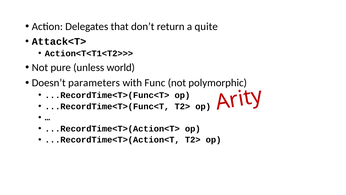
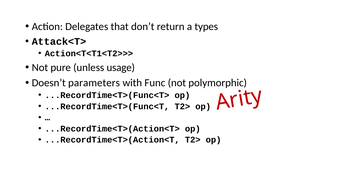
quite: quite -> types
world: world -> usage
